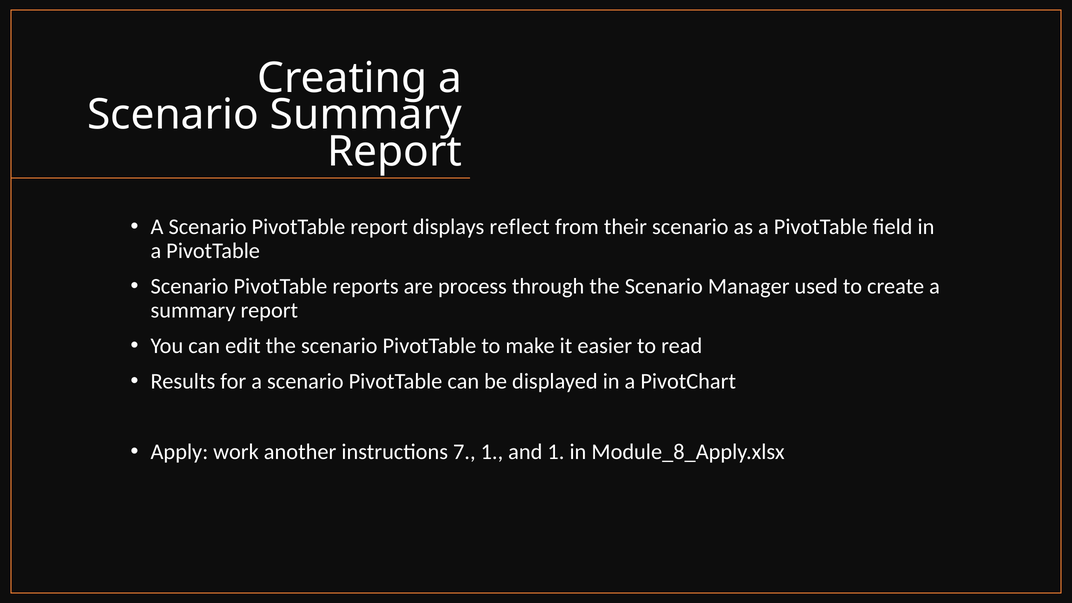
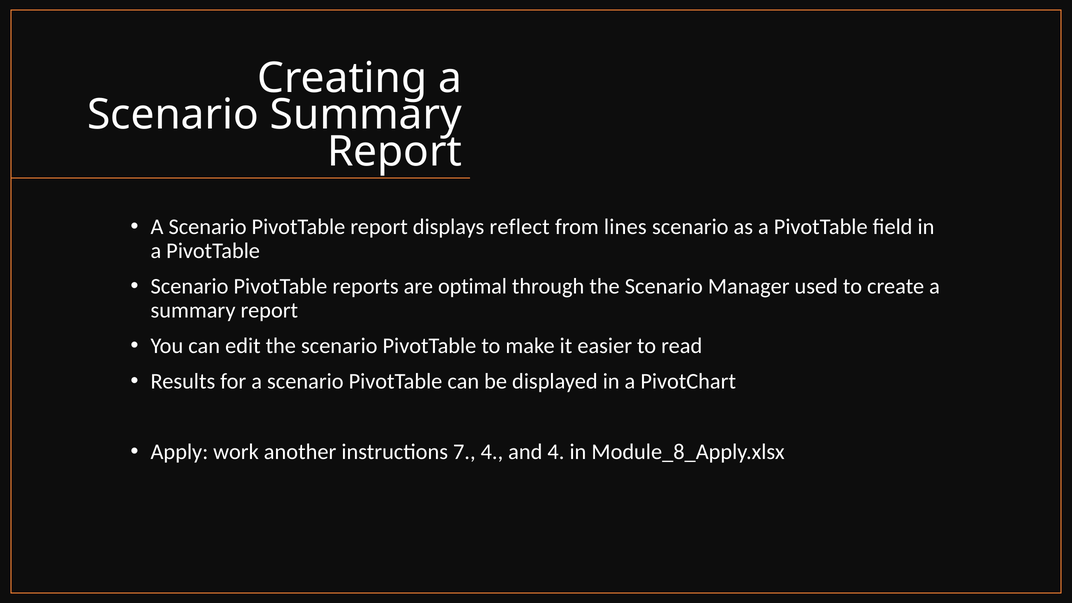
their: their -> lines
process: process -> optimal
7 1: 1 -> 4
and 1: 1 -> 4
